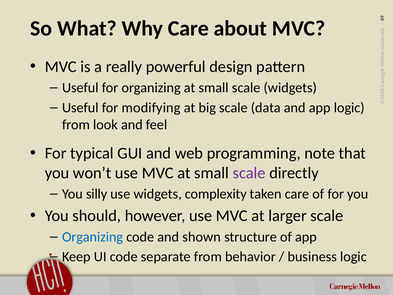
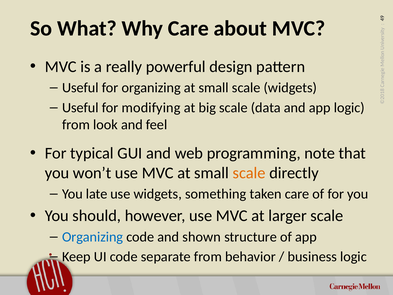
scale at (249, 173) colour: purple -> orange
silly: silly -> late
complexity: complexity -> something
